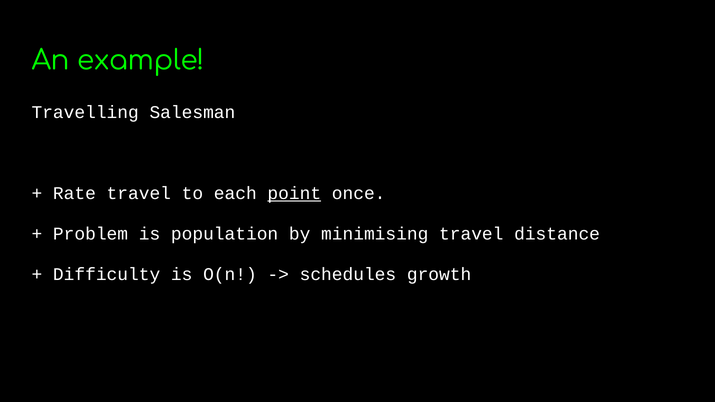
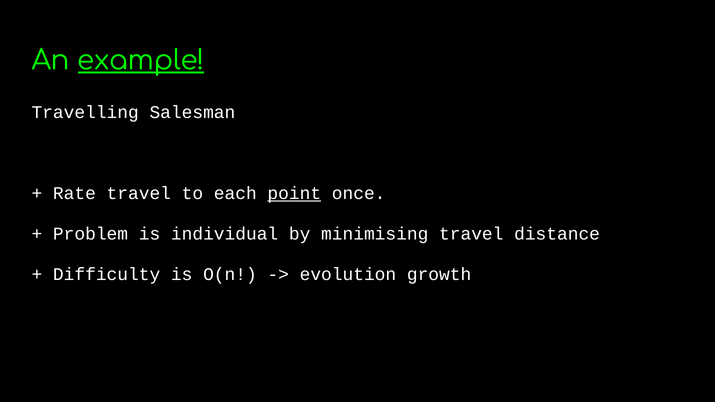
example underline: none -> present
population: population -> individual
schedules: schedules -> evolution
